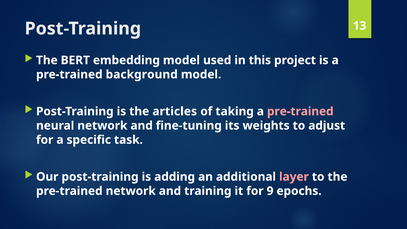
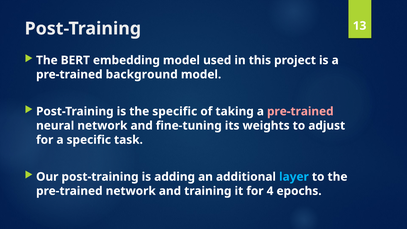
the articles: articles -> specific
layer colour: pink -> light blue
9: 9 -> 4
